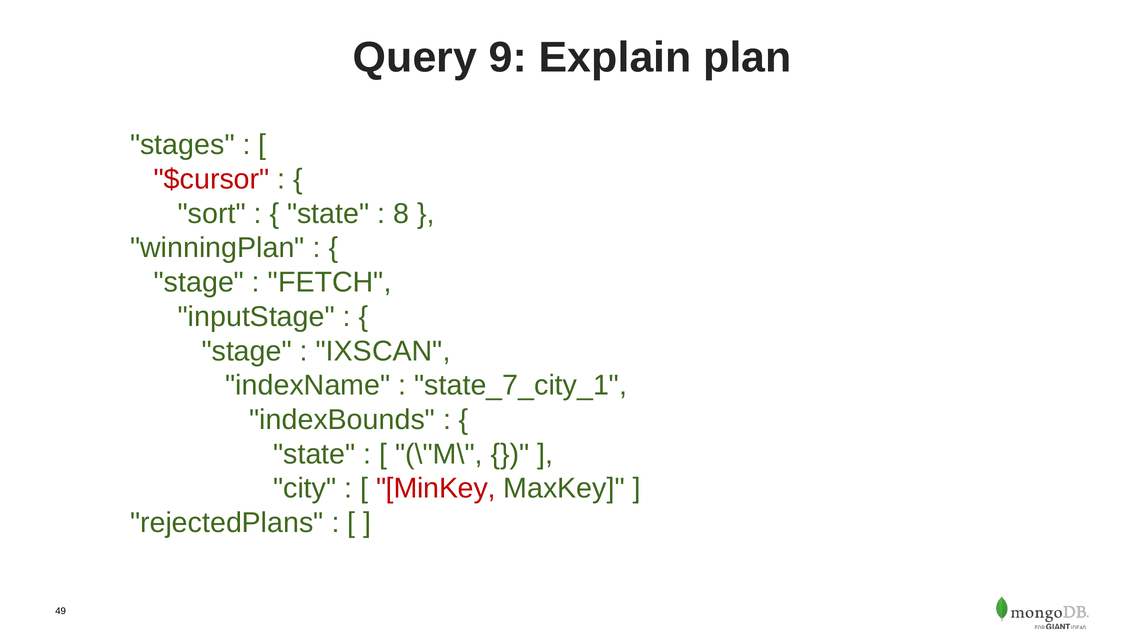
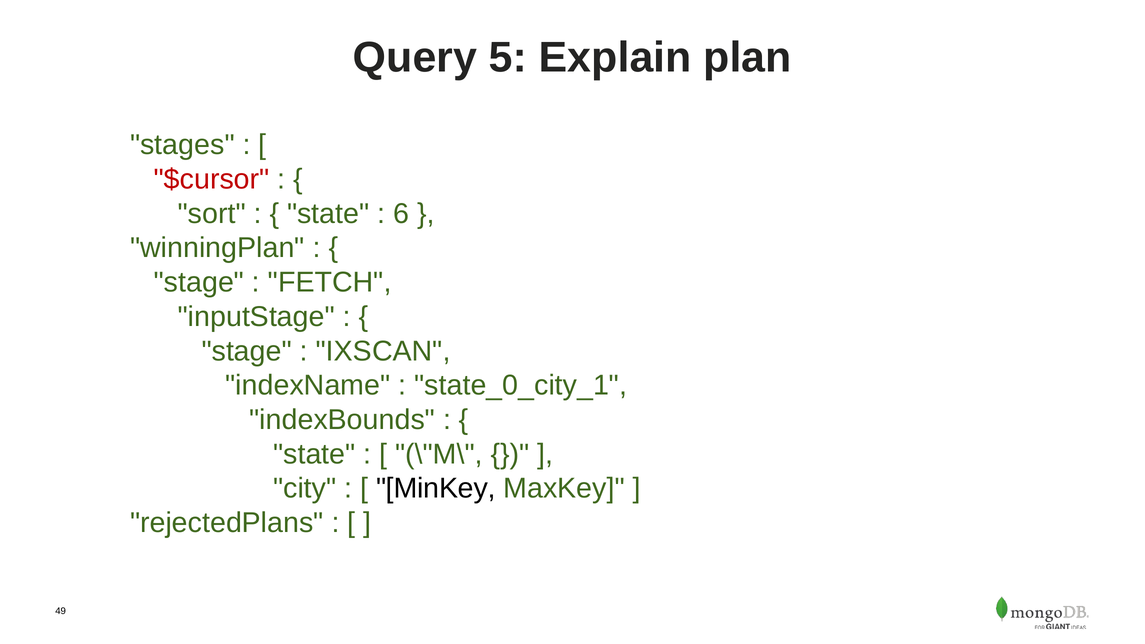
9: 9 -> 5
8: 8 -> 6
state_7_city_1: state_7_city_1 -> state_0_city_1
MinKey colour: red -> black
